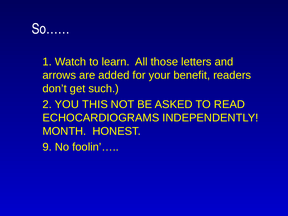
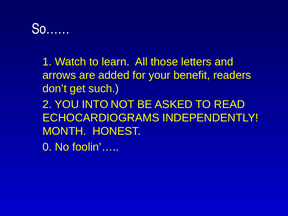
THIS: THIS -> INTO
9: 9 -> 0
